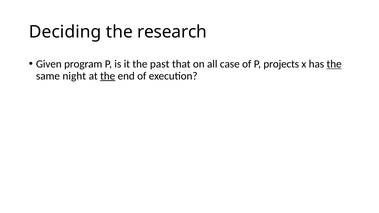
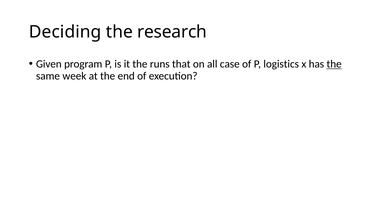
past: past -> runs
projects: projects -> logistics
night: night -> week
the at (108, 76) underline: present -> none
